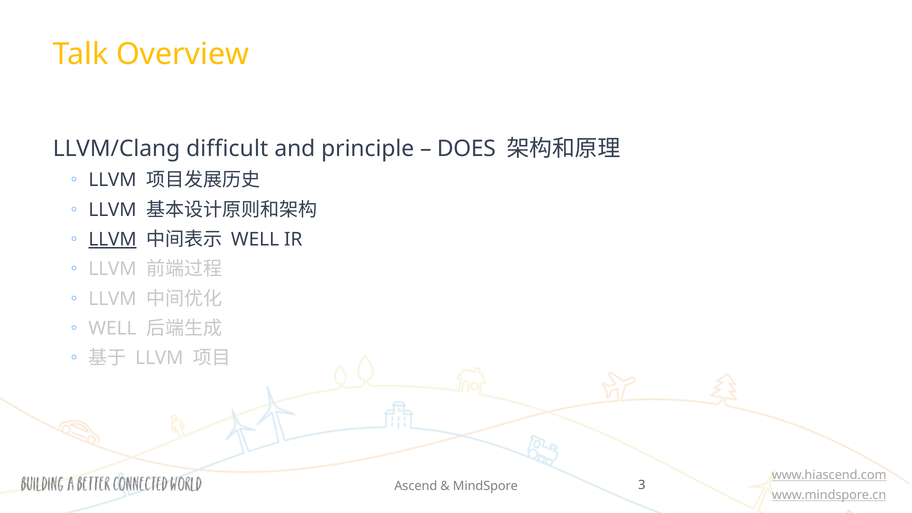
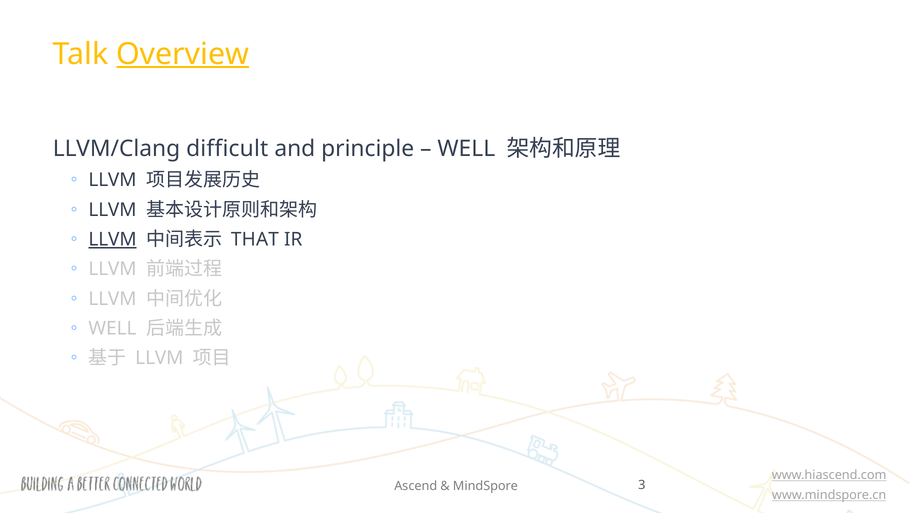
Overview underline: none -> present
DOES at (466, 148): DOES -> WELL
WELL at (255, 239): WELL -> THAT
